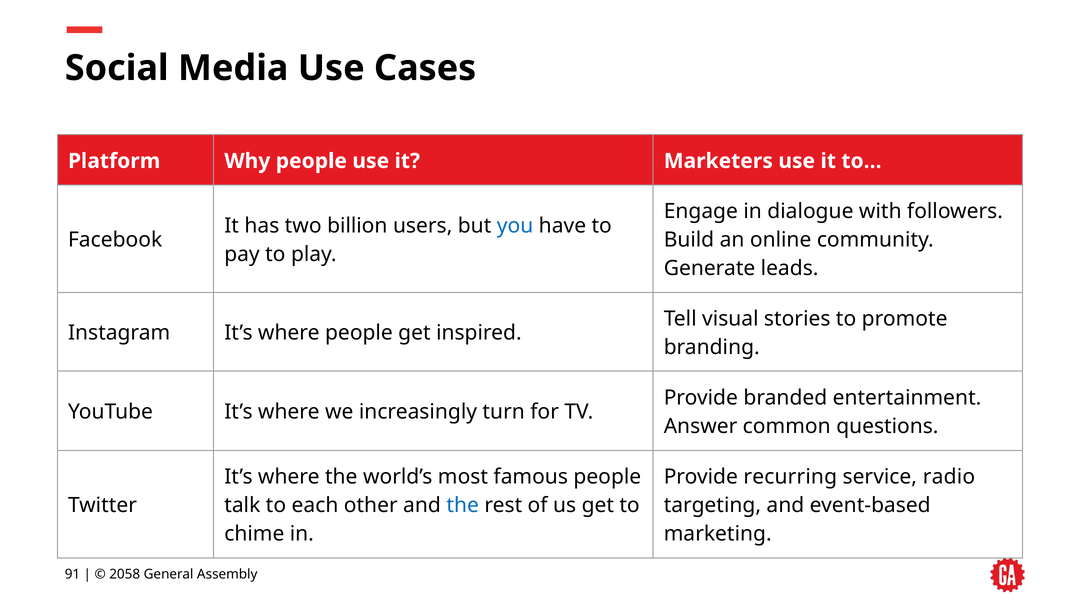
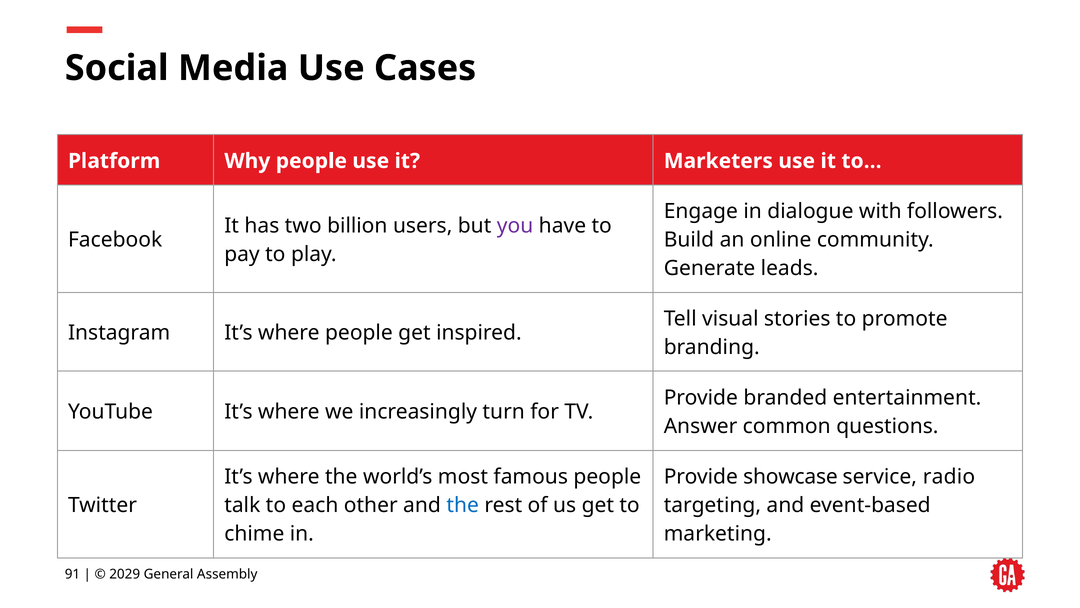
you colour: blue -> purple
recurring: recurring -> showcase
2058: 2058 -> 2029
